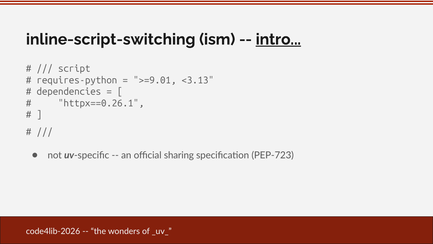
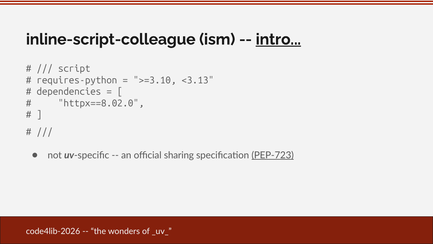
inline-script-switching: inline-script-switching -> inline-script-colleague
>=9.01: >=9.01 -> >=3.10
httpx==0.26.1: httpx==0.26.1 -> httpx==8.02.0
PEP-723 underline: none -> present
